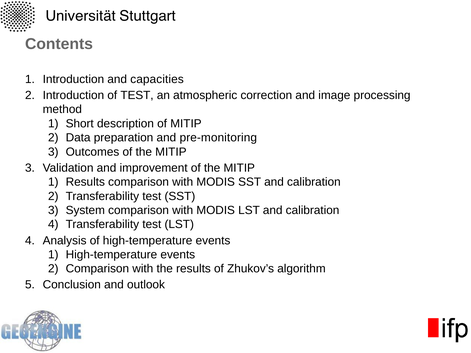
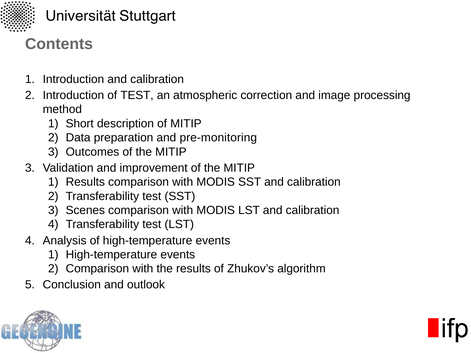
Introduction and capacities: capacities -> calibration
System: System -> Scenes
